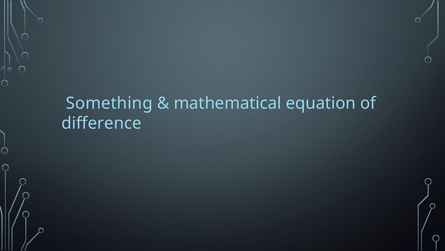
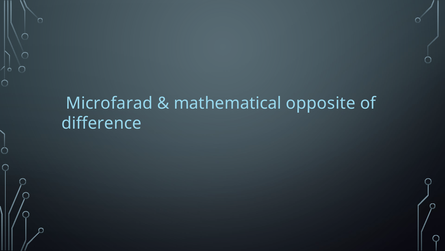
Something: Something -> Microfarad
equation: equation -> opposite
